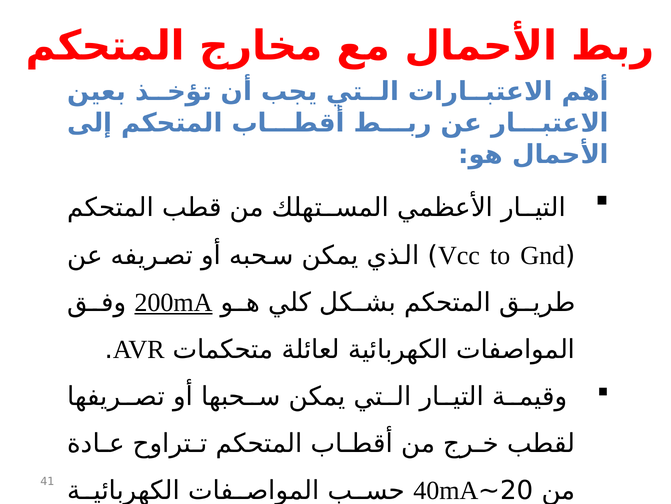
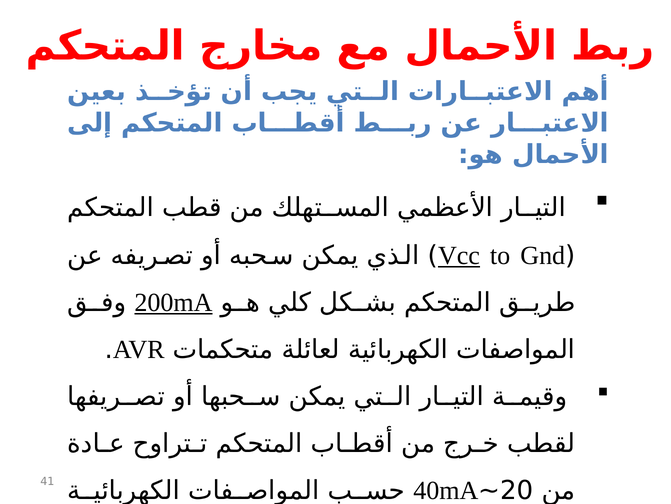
Vcc underline: none -> present
